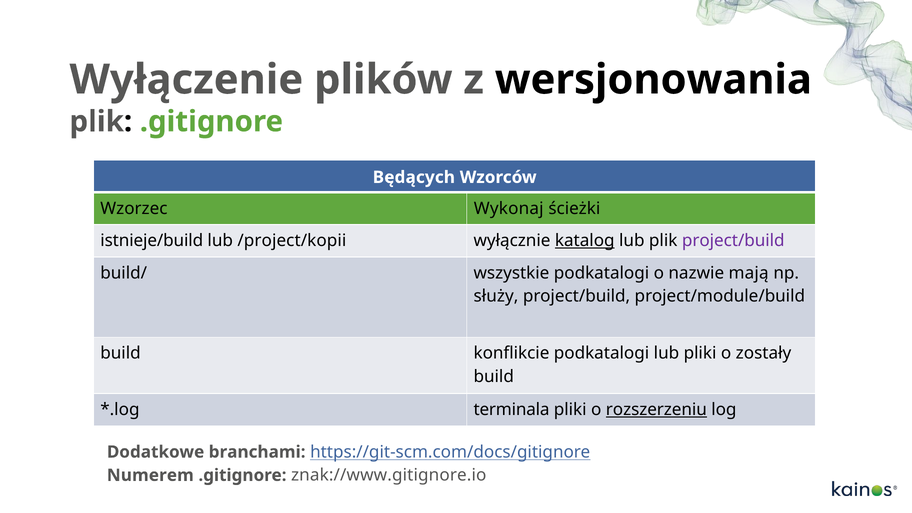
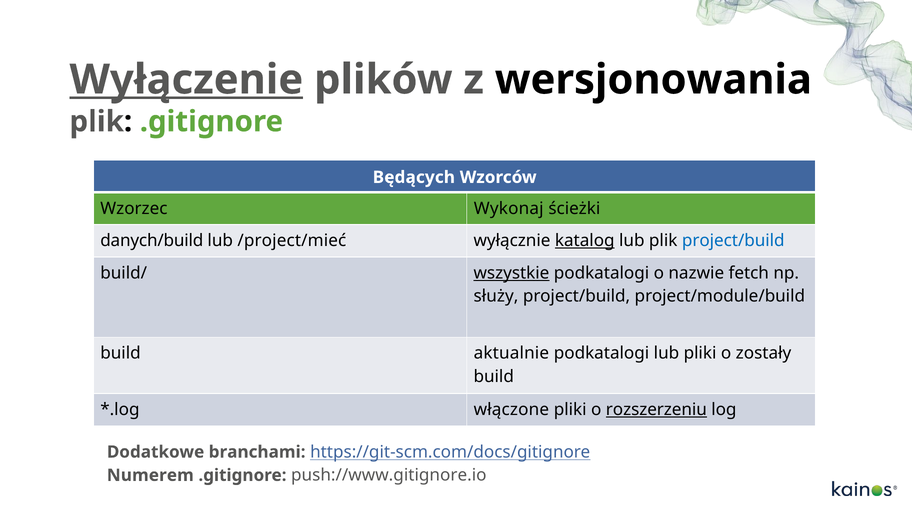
Wyłączenie underline: none -> present
istnieje/build: istnieje/build -> danych/build
/project/kopii: /project/kopii -> /project/mieć
project/build at (733, 240) colour: purple -> blue
wszystkie underline: none -> present
mają: mają -> fetch
konflikcie: konflikcie -> aktualnie
terminala: terminala -> włączone
znak://www.gitignore.io: znak://www.gitignore.io -> push://www.gitignore.io
